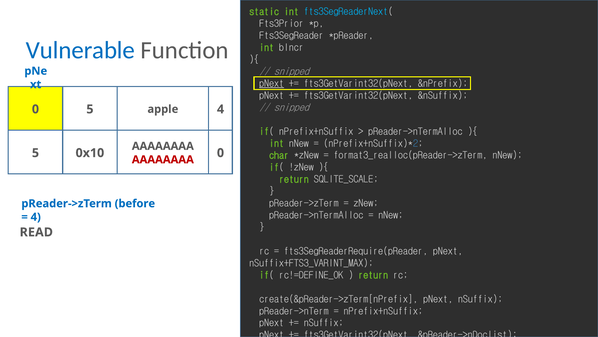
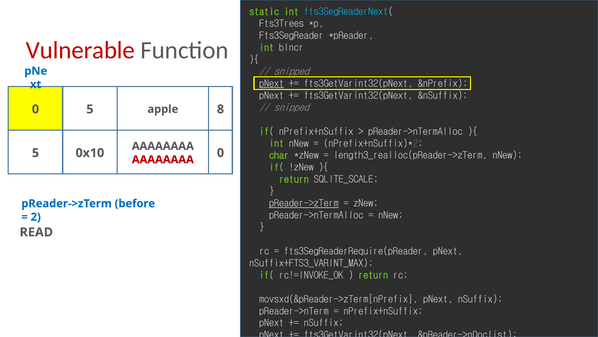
Fts3Prior: Fts3Prior -> Fts3Trees
Vulnerable colour: blue -> red
apple 4: 4 -> 8
format3_realloc(pReader->zTerm: format3_realloc(pReader->zTerm -> length3_realloc(pReader->zTerm
pReader->zTerm at (304, 203) underline: none -> present
4 at (36, 217): 4 -> 2
rc!=DEFINE_OK: rc!=DEFINE_OK -> rc!=INVOKE_OK
create(&pReader->zTerm[nPrefix: create(&pReader->zTerm[nPrefix -> movsxd(&pReader->zTerm[nPrefix
